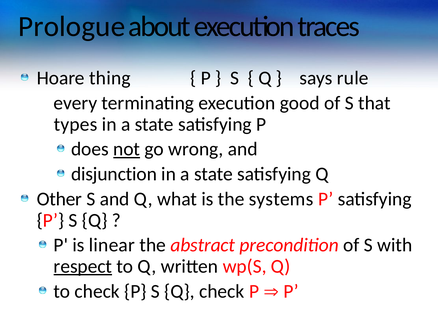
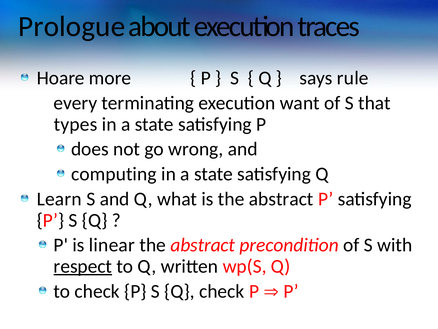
thing: thing -> more
good: good -> want
not underline: present -> none
disjunction: disjunction -> computing
Other: Other -> Learn
is the systems: systems -> abstract
